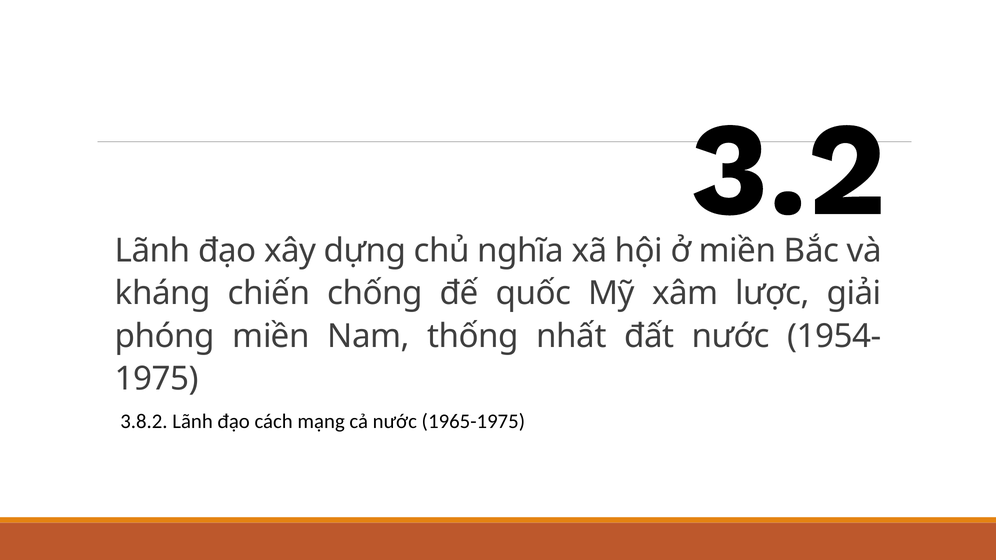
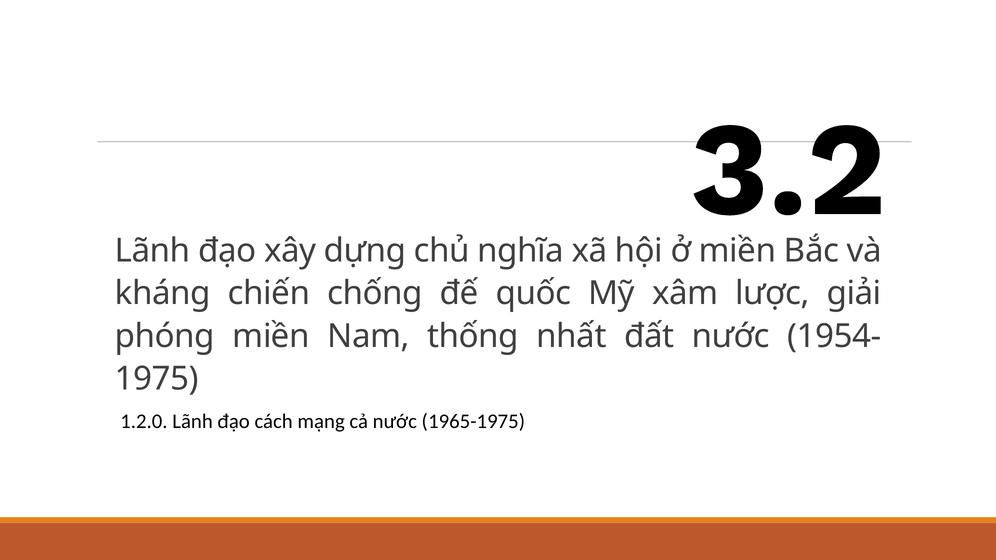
3.8.2: 3.8.2 -> 1.2.0
